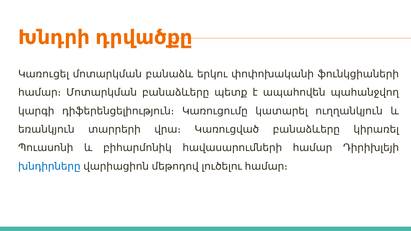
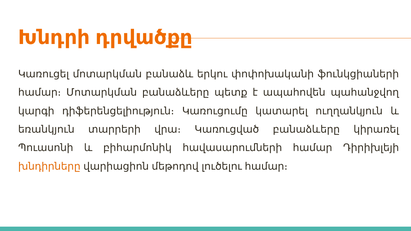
խնդիրները colour: blue -> orange
